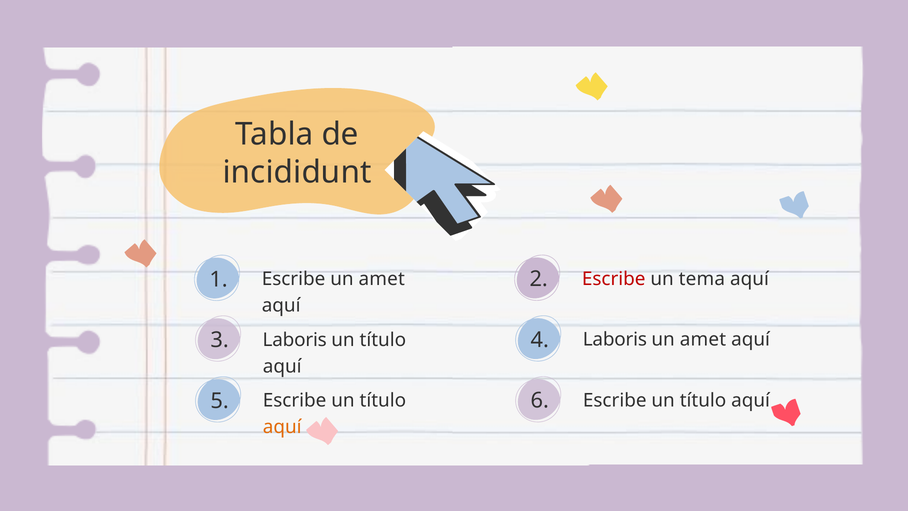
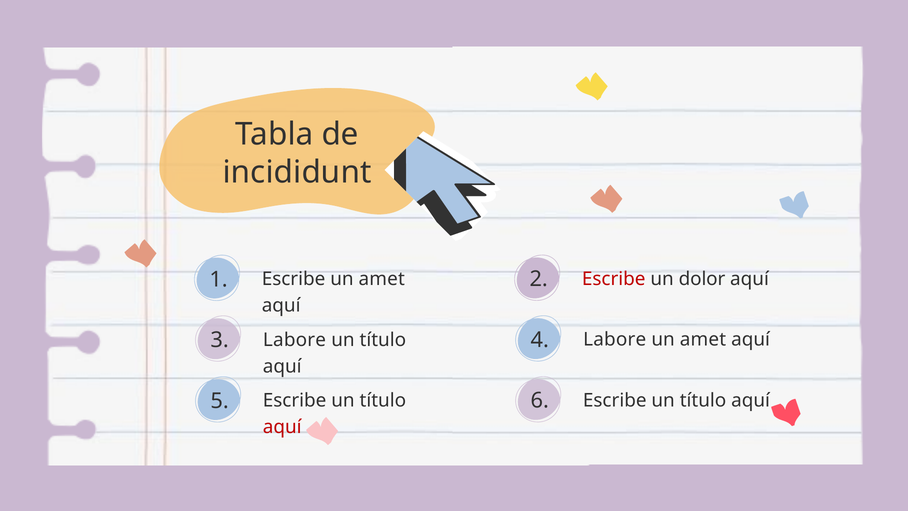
tema: tema -> dolor
Laboris at (615, 340): Laboris -> Labore
Laboris at (295, 340): Laboris -> Labore
aquí at (282, 427) colour: orange -> red
